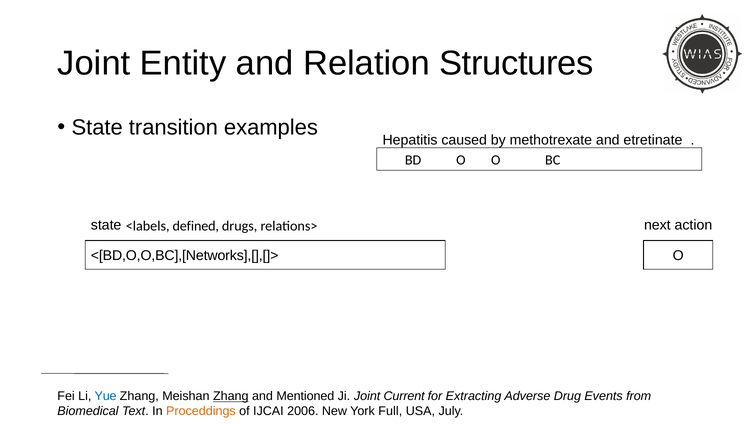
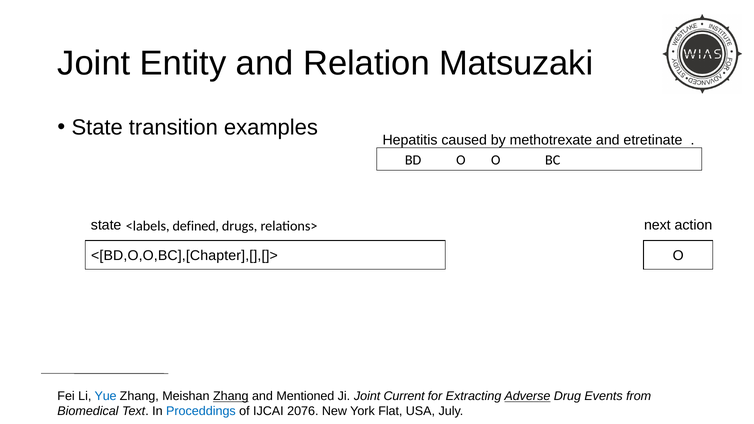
Structures: Structures -> Matsuzaki
<[BD,O,O,BC],[Networks],[],[]>: <[BD,O,O,BC],[Networks],[],[]> -> <[BD,O,O,BC],[Chapter],[],[]>
Adverse underline: none -> present
Proceddings colour: orange -> blue
2006: 2006 -> 2076
Full: Full -> Flat
